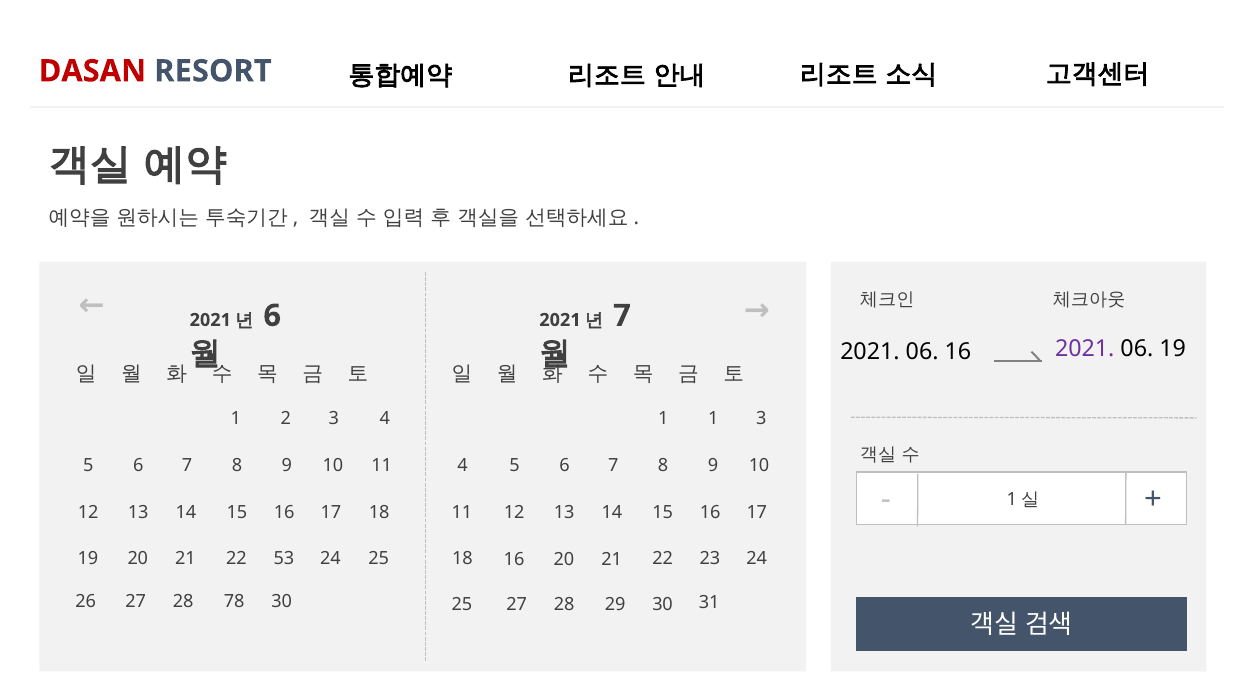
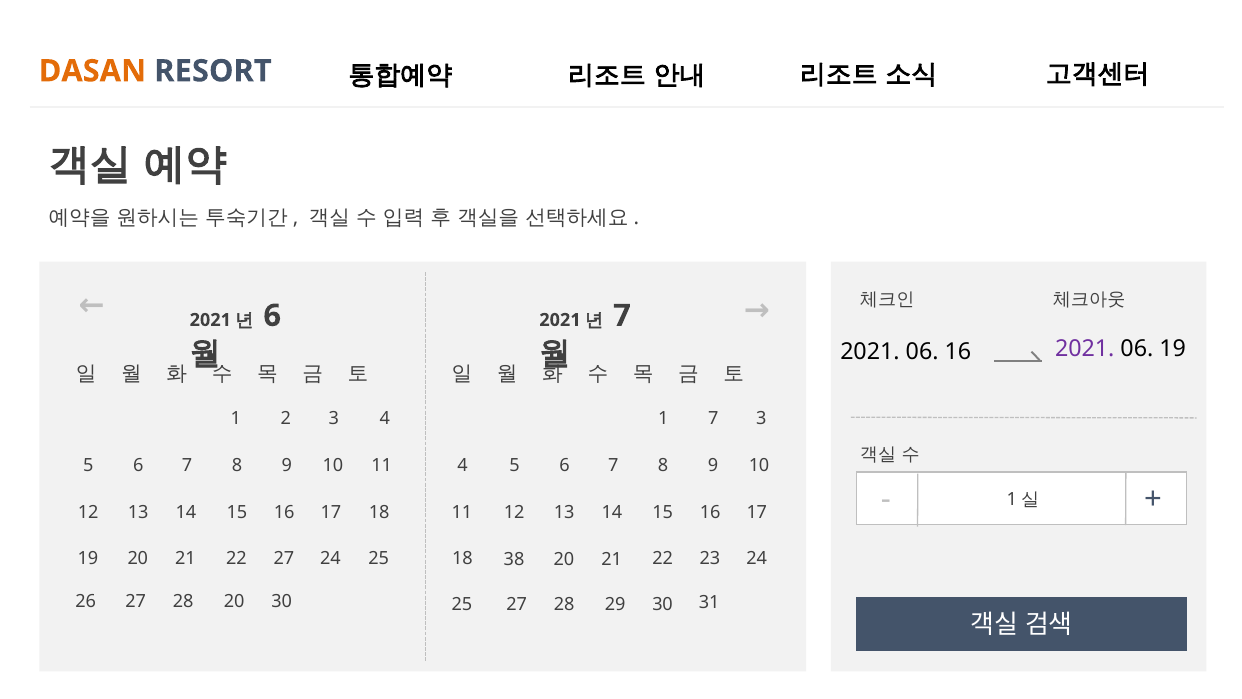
DASAN colour: red -> orange
1 1: 1 -> 7
18 16: 16 -> 38
22 53: 53 -> 27
28 78: 78 -> 20
